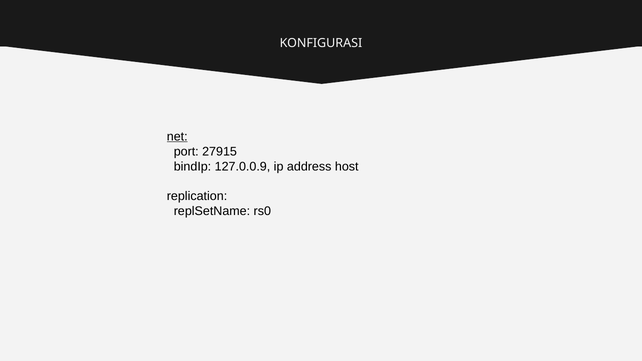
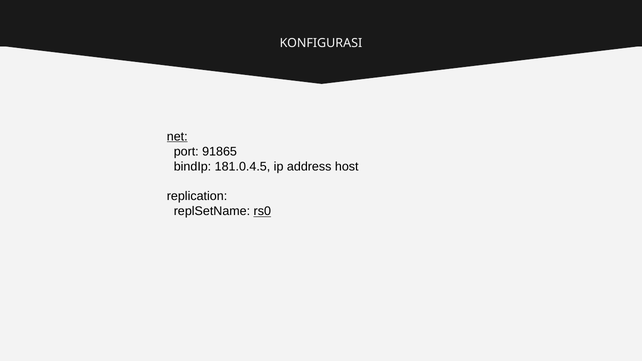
27915: 27915 -> 91865
127.0.0.9: 127.0.0.9 -> 181.0.4.5
rs0 underline: none -> present
